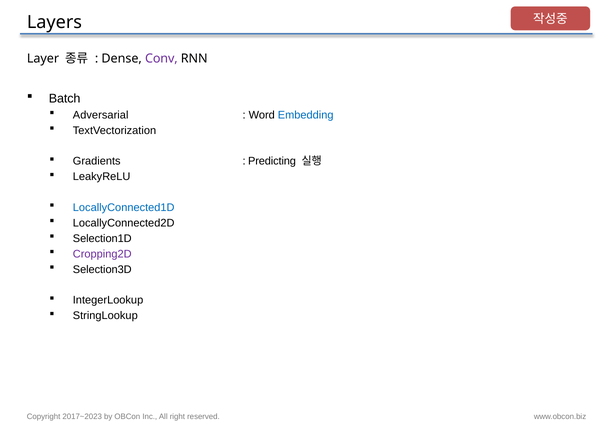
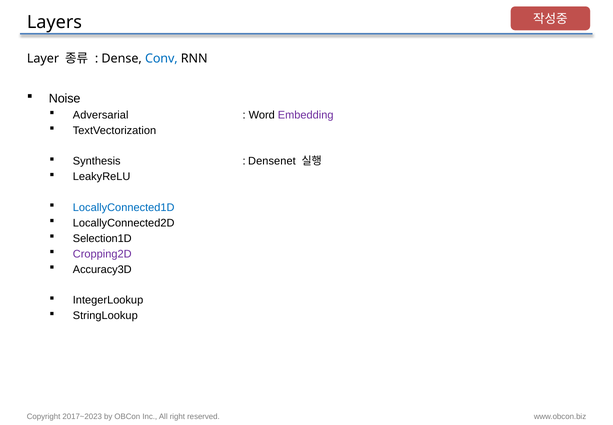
Conv colour: purple -> blue
Batch: Batch -> Noise
Embedding colour: blue -> purple
Gradients: Gradients -> Synthesis
Predicting: Predicting -> Densenet
Selection3D: Selection3D -> Accuracy3D
